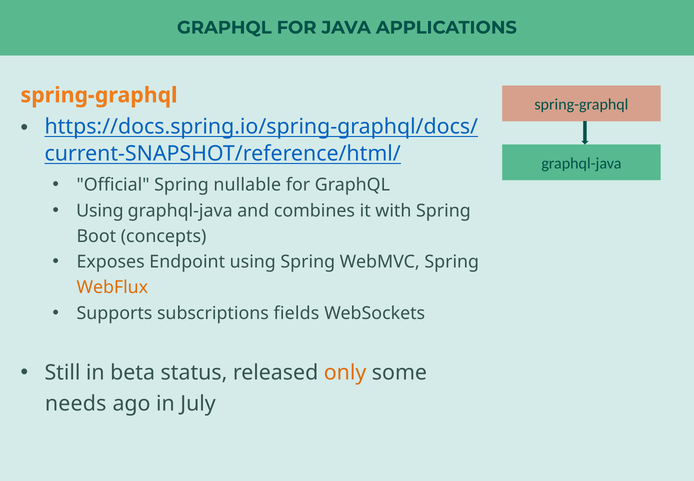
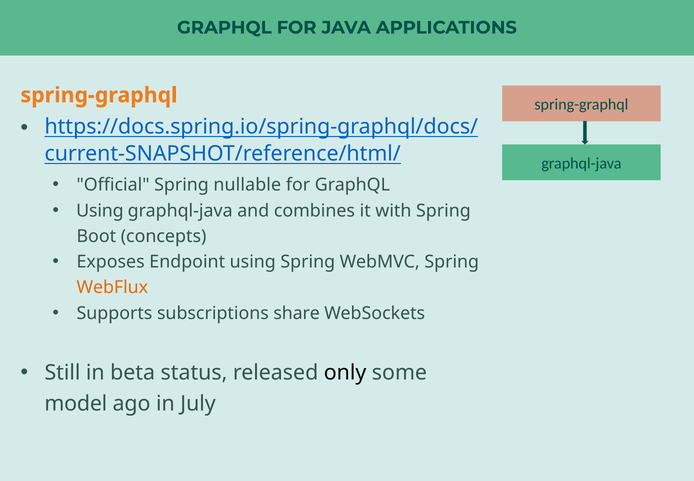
fields: fields -> share
only colour: orange -> black
needs: needs -> model
